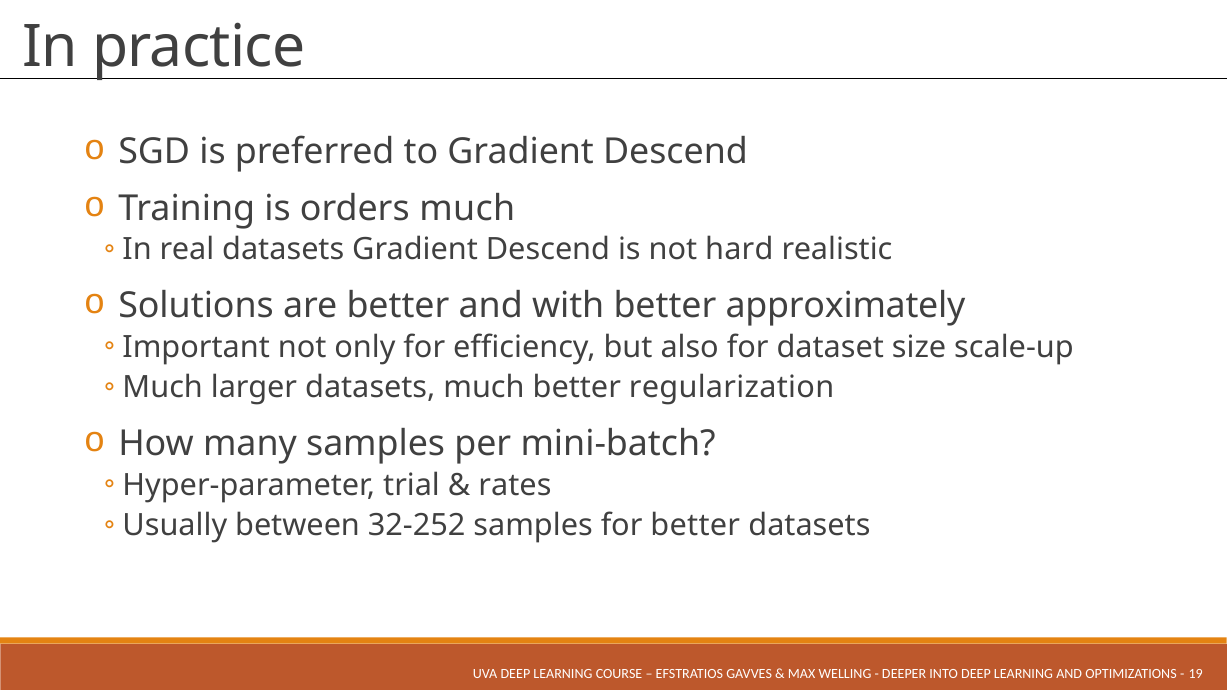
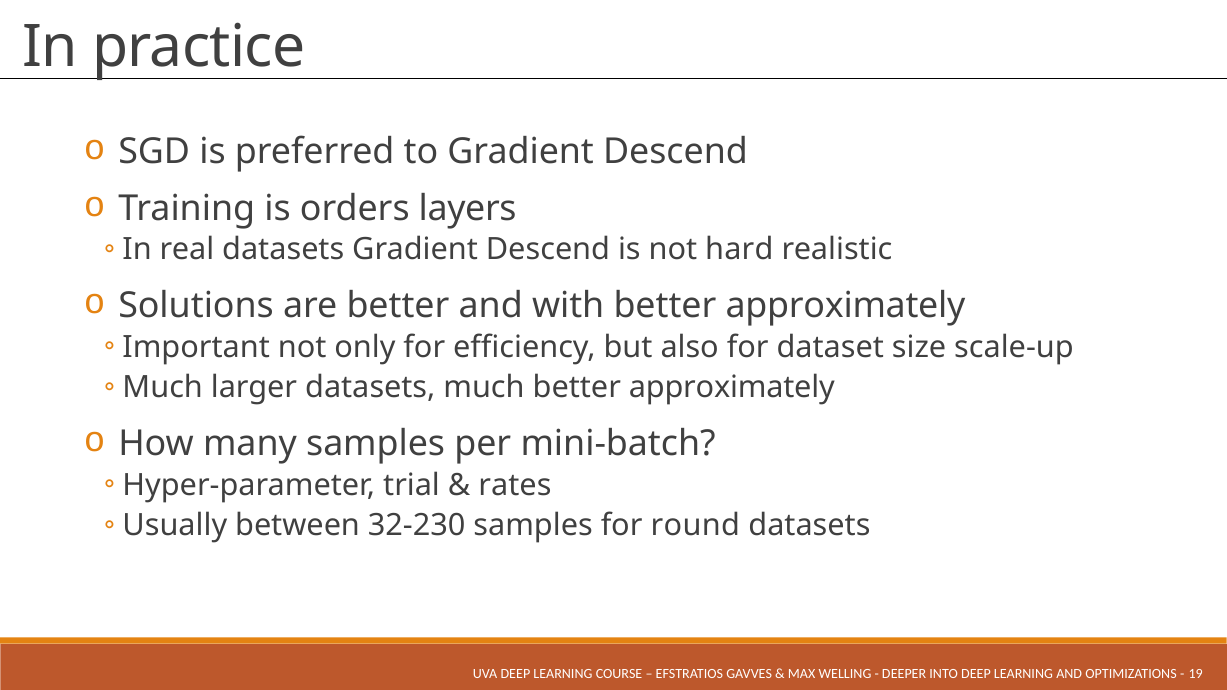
orders much: much -> layers
much better regularization: regularization -> approximately
32-252: 32-252 -> 32-230
for better: better -> round
